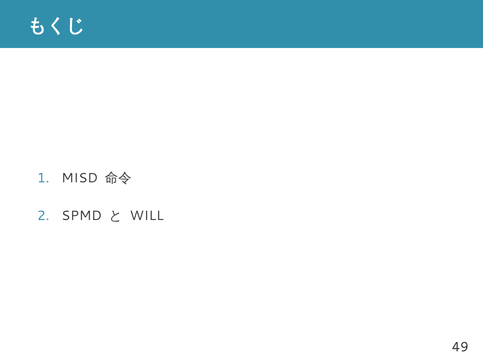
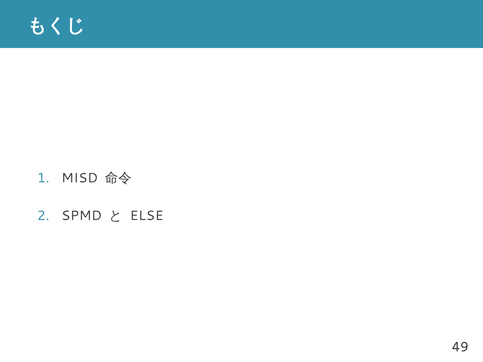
WILL: WILL -> ELSE
